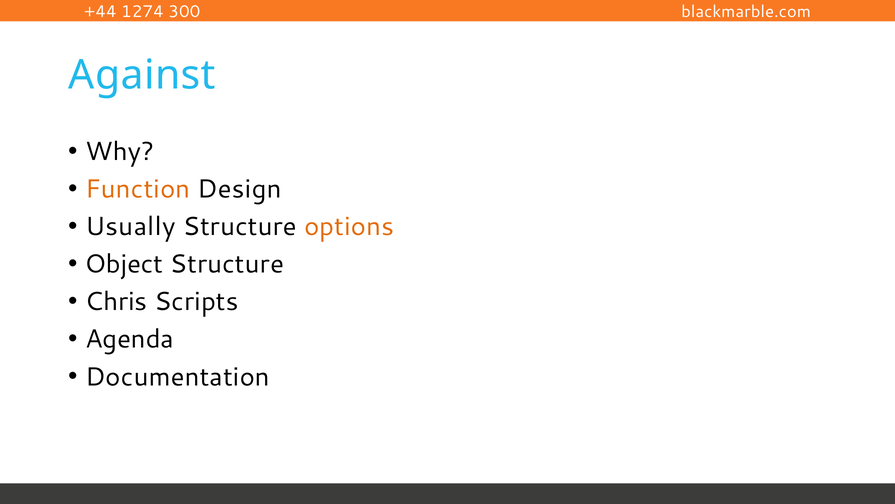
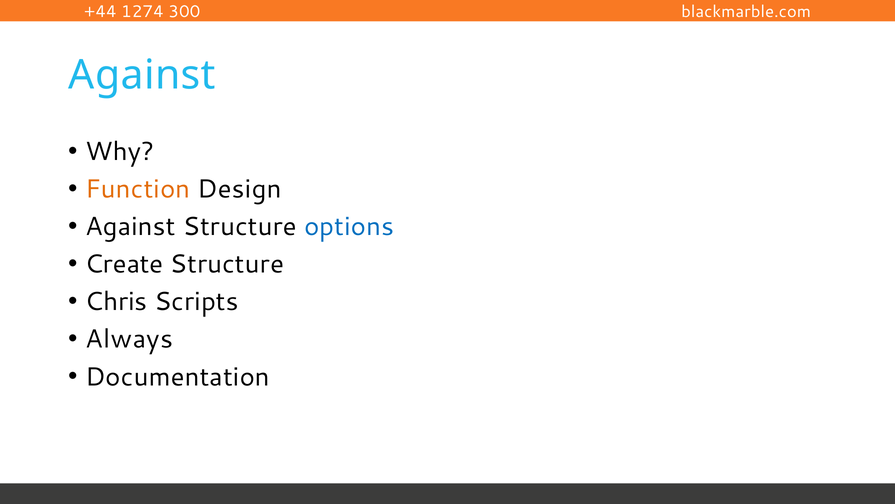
Usually at (130, 226): Usually -> Against
options colour: orange -> blue
Object: Object -> Create
Agenda: Agenda -> Always
